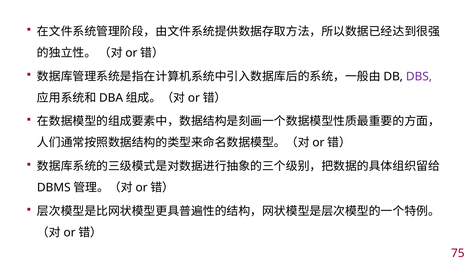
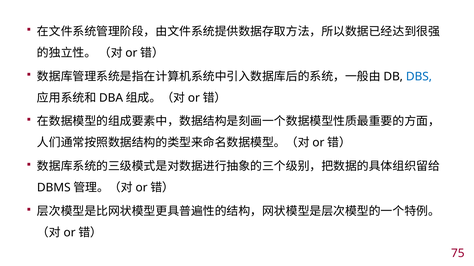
DBS colour: purple -> blue
